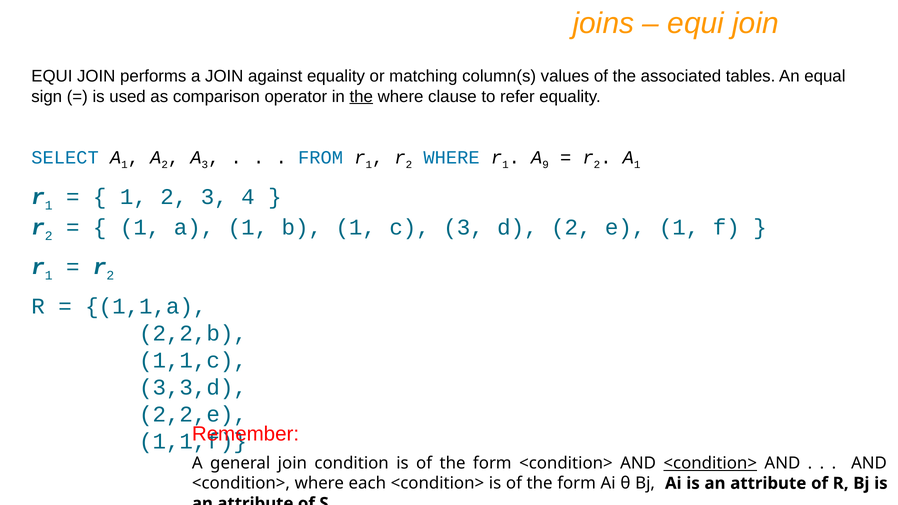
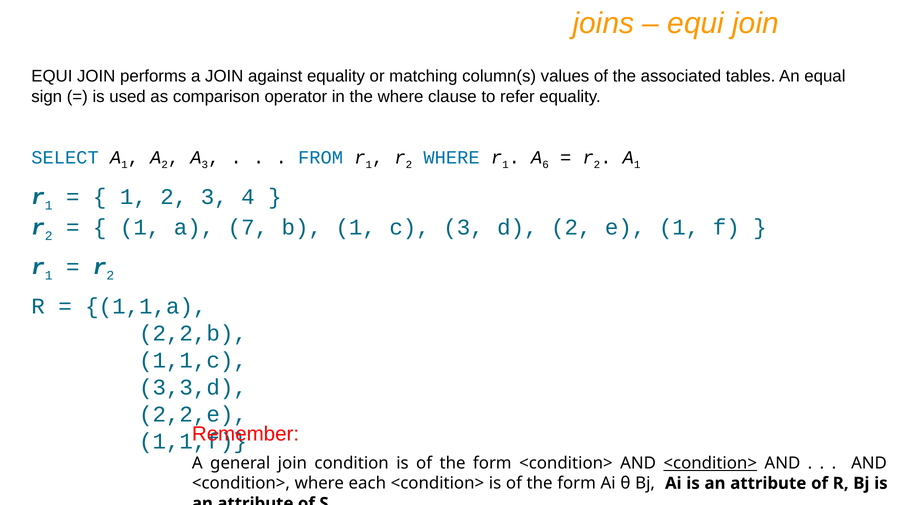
the at (361, 97) underline: present -> none
9: 9 -> 6
1 a 1: 1 -> 7
